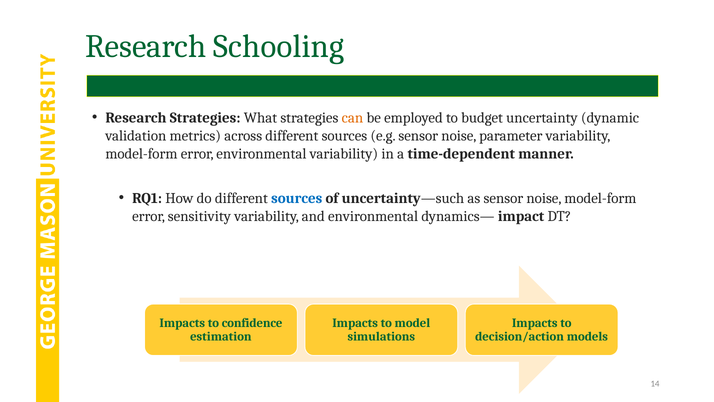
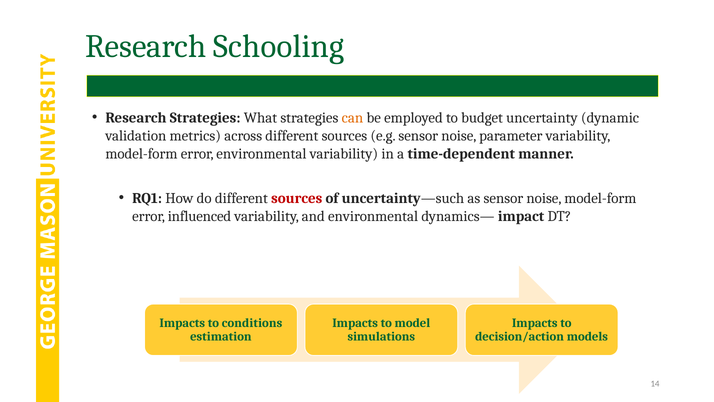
sources at (297, 198) colour: blue -> red
sensitivity: sensitivity -> influenced
confidence: confidence -> conditions
